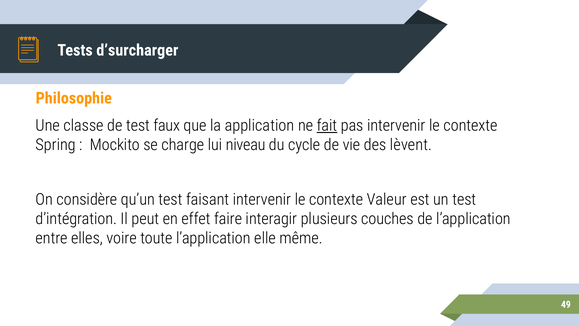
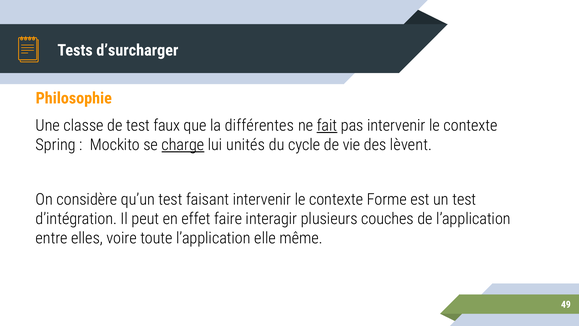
application: application -> différentes
charge underline: none -> present
niveau: niveau -> unités
Valeur: Valeur -> Forme
